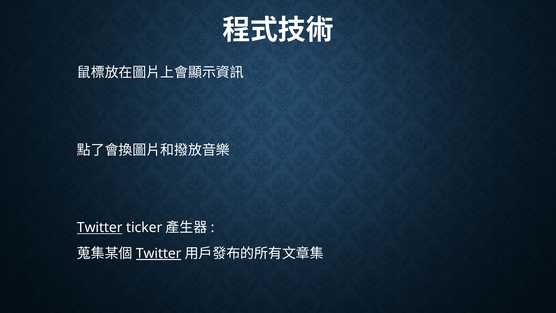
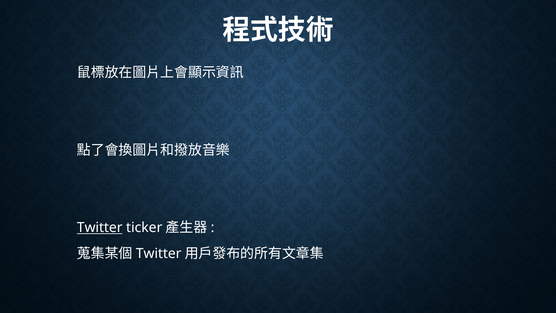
Twitter at (159, 253) underline: present -> none
